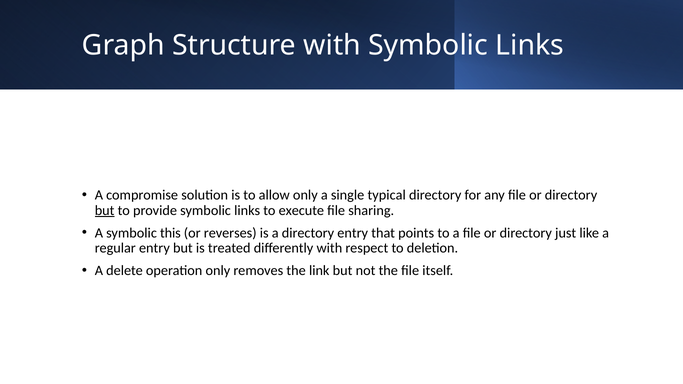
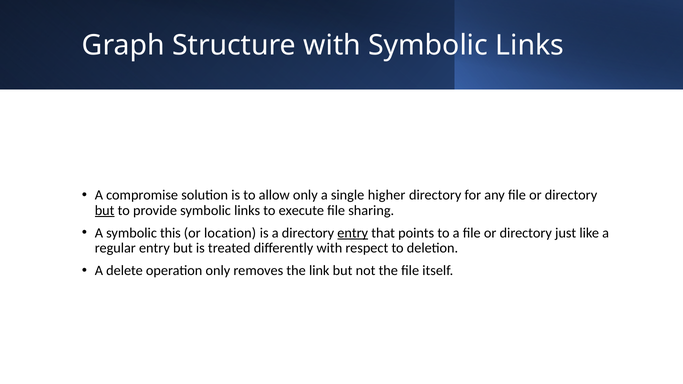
typical: typical -> higher
reverses: reverses -> location
entry at (353, 233) underline: none -> present
